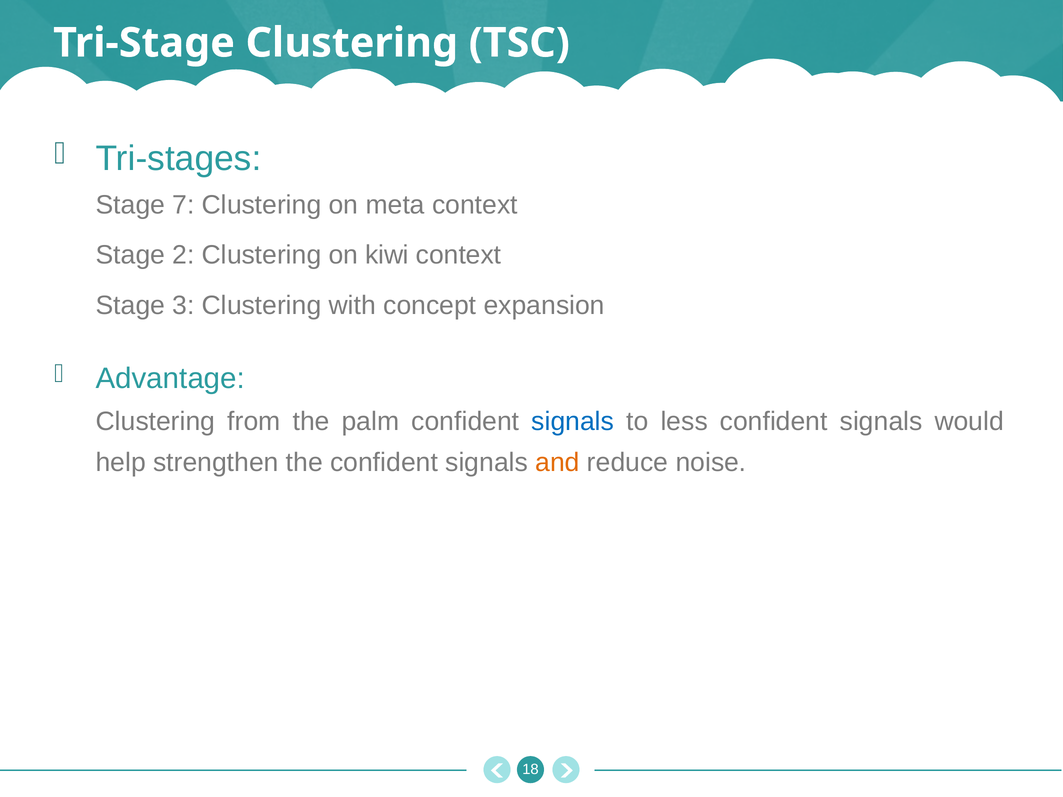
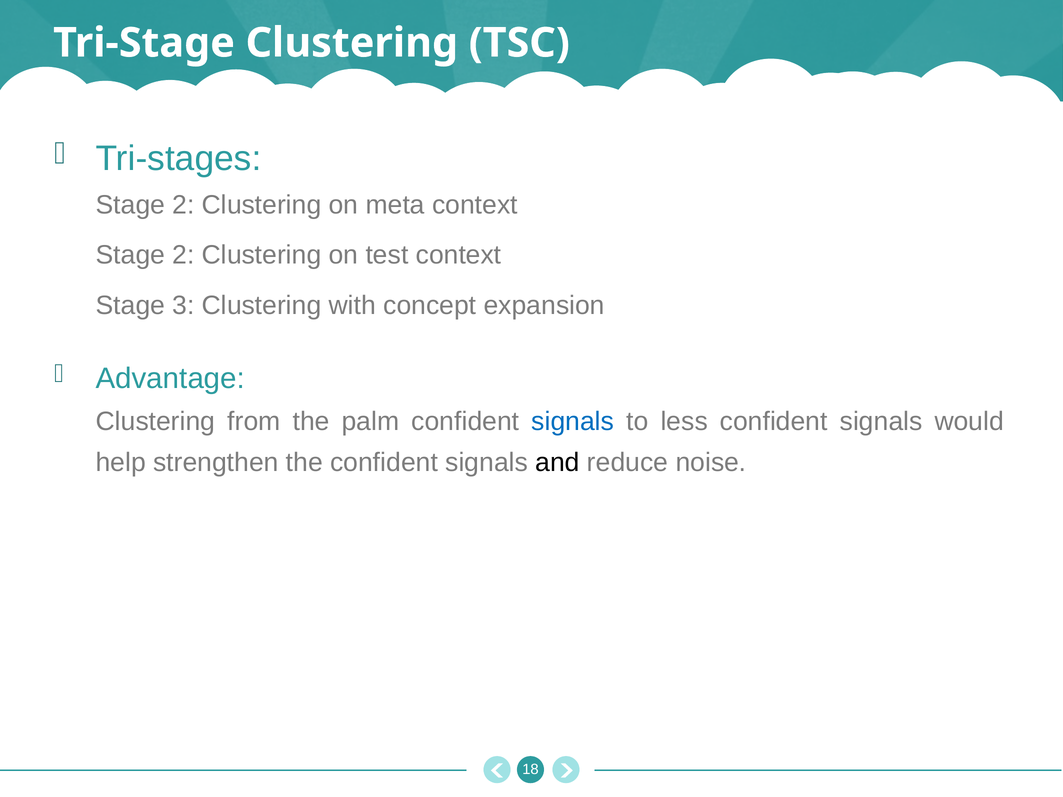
7 at (183, 205): 7 -> 2
kiwi: kiwi -> test
and colour: orange -> black
